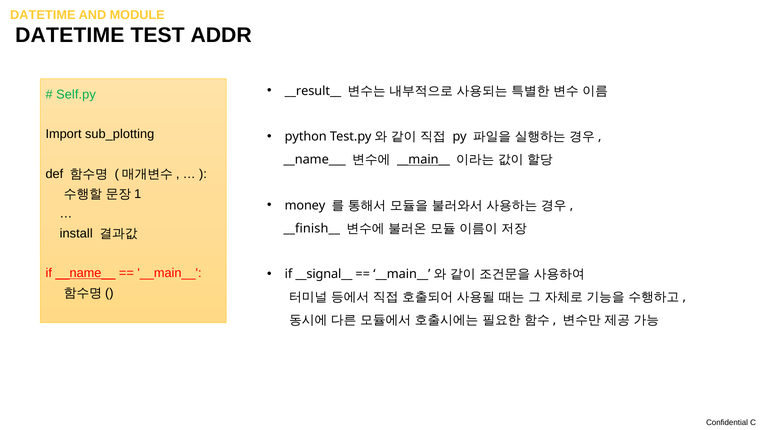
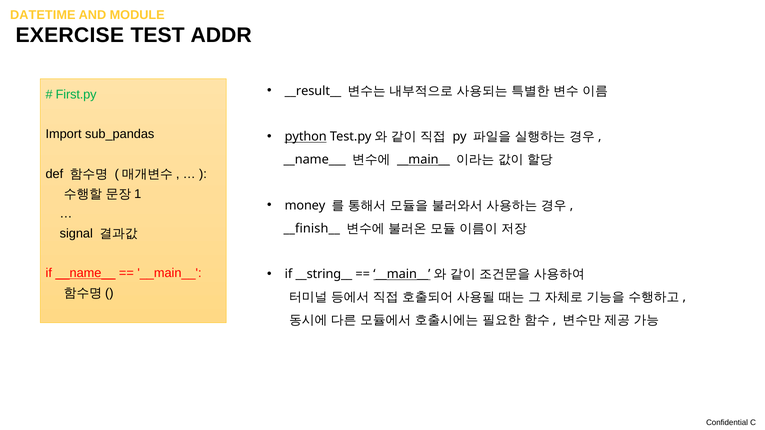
DATETIME at (70, 35): DATETIME -> EXERCISE
Self.py: Self.py -> First.py
sub_plotting: sub_plotting -> sub_pandas
python underline: none -> present
install: install -> signal
__signal__: __signal__ -> __string__
__main__ at (402, 274) underline: none -> present
